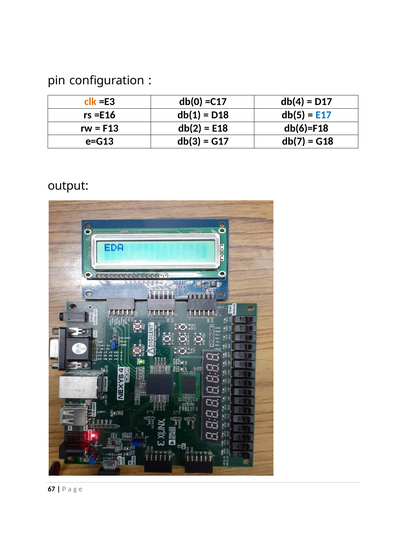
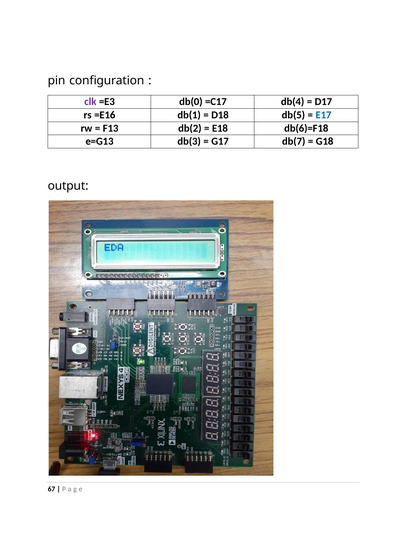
clk colour: orange -> purple
